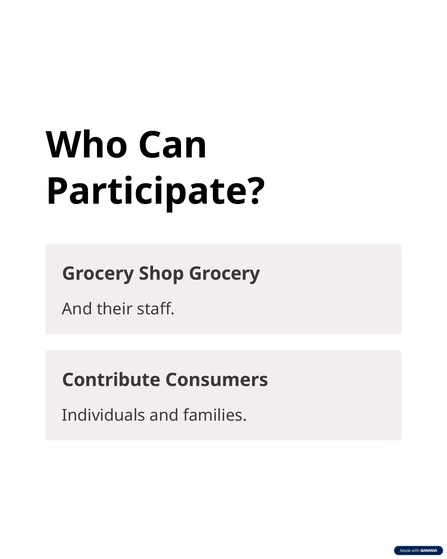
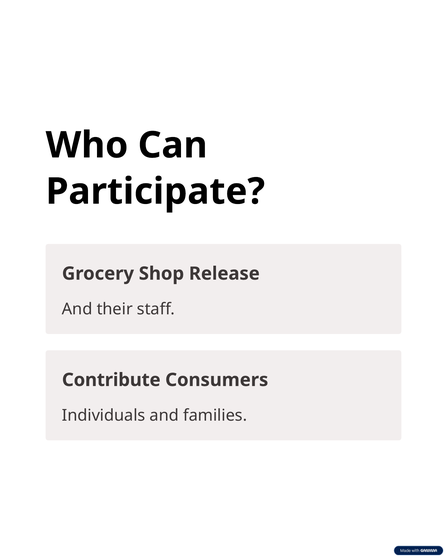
Shop Grocery: Grocery -> Release
